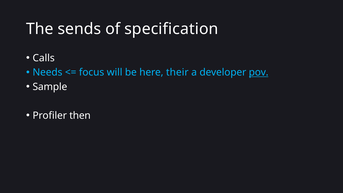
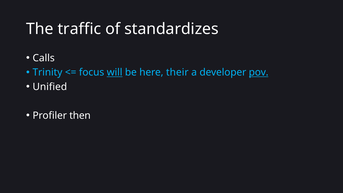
sends: sends -> traffic
specification: specification -> standardizes
Needs: Needs -> Trinity
will underline: none -> present
Sample: Sample -> Unified
